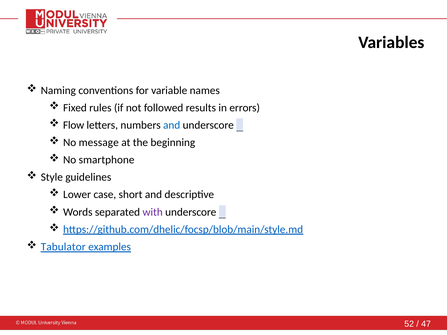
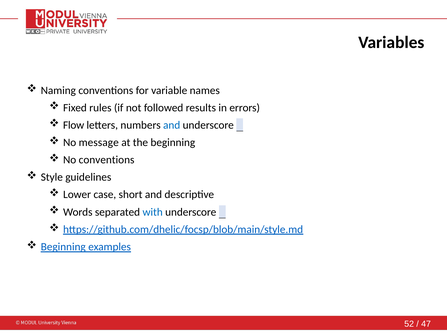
No smartphone: smartphone -> conventions
with colour: purple -> blue
Tabulator at (63, 247): Tabulator -> Beginning
